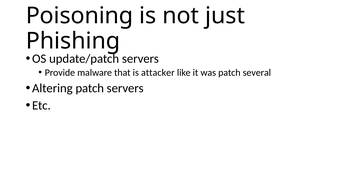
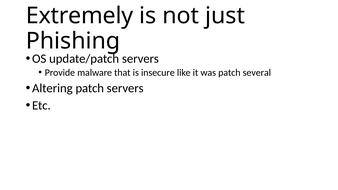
Poisoning: Poisoning -> Extremely
attacker: attacker -> insecure
